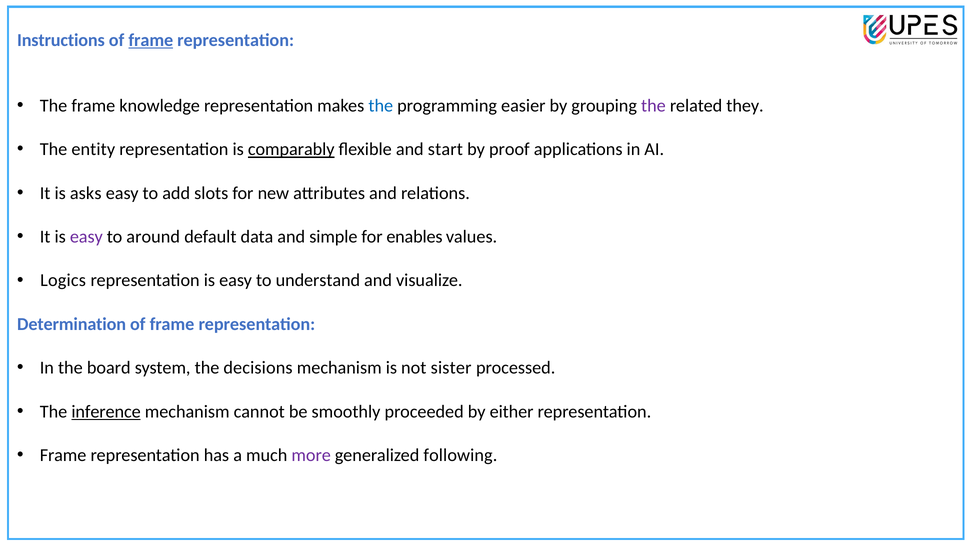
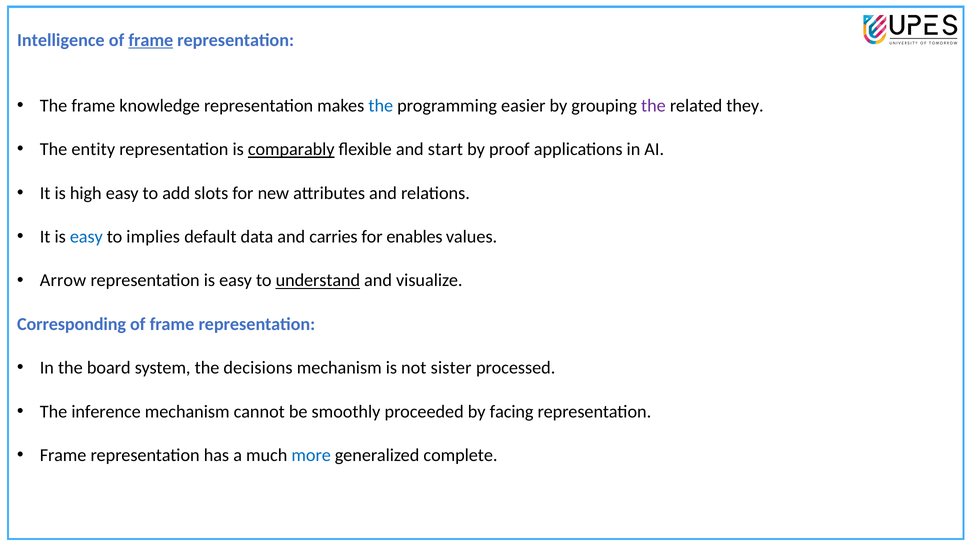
Instructions: Instructions -> Intelligence
asks: asks -> high
easy at (86, 237) colour: purple -> blue
around: around -> implies
simple: simple -> carries
Logics: Logics -> Arrow
understand underline: none -> present
Determination: Determination -> Corresponding
inference underline: present -> none
either: either -> facing
more colour: purple -> blue
following: following -> complete
